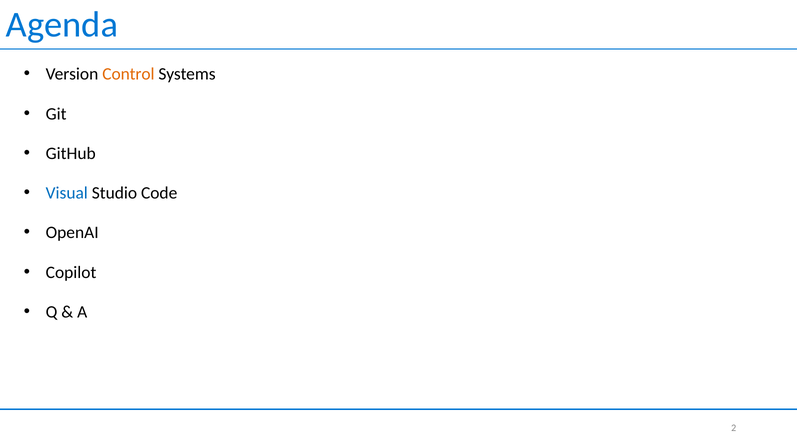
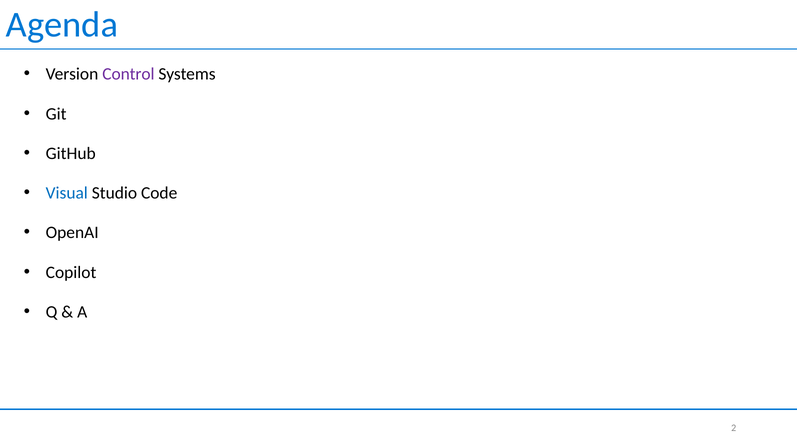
Control colour: orange -> purple
